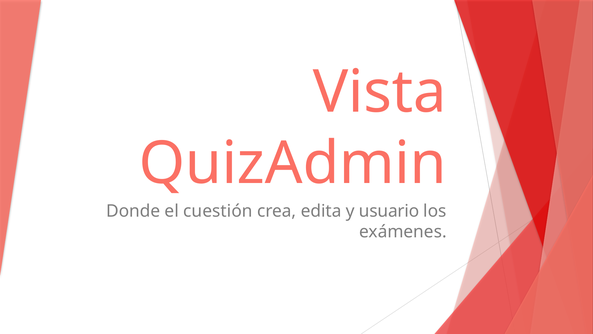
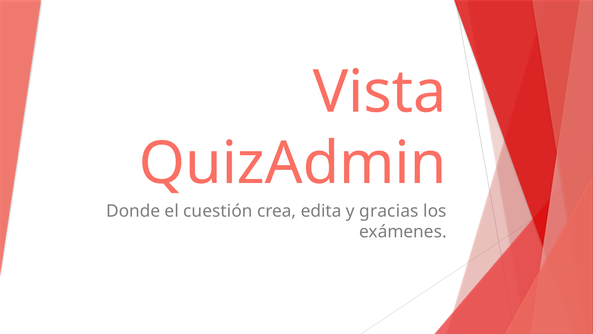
usuario: usuario -> gracias
